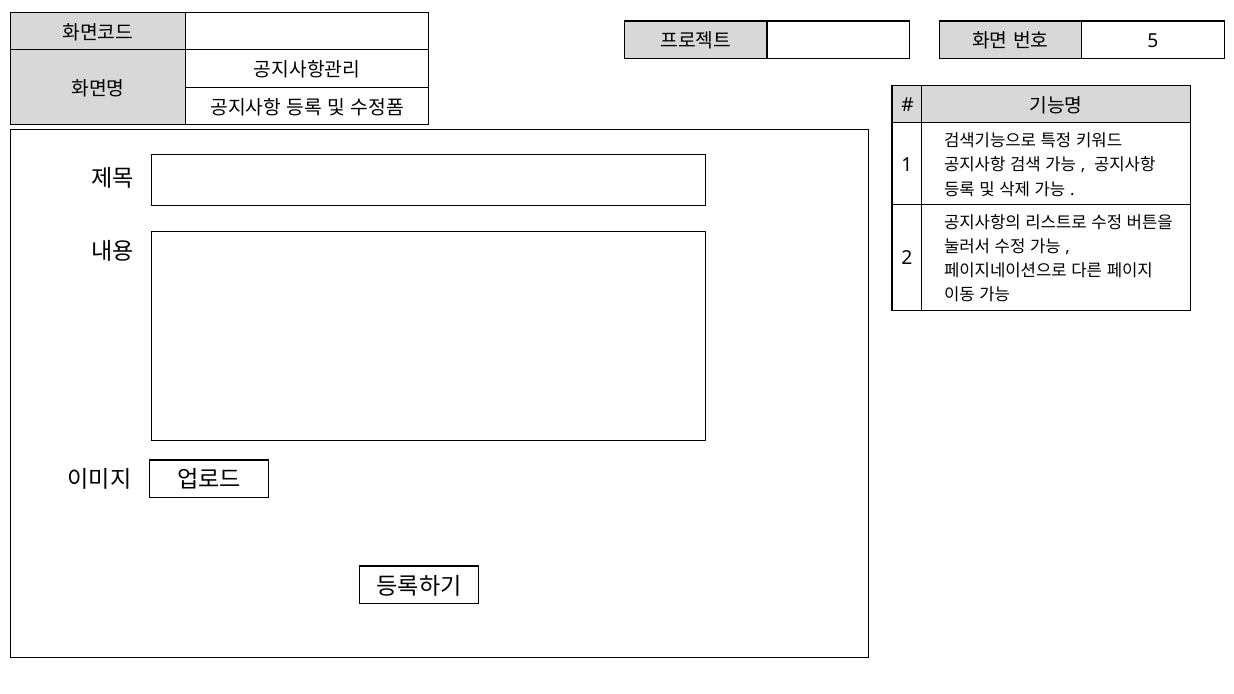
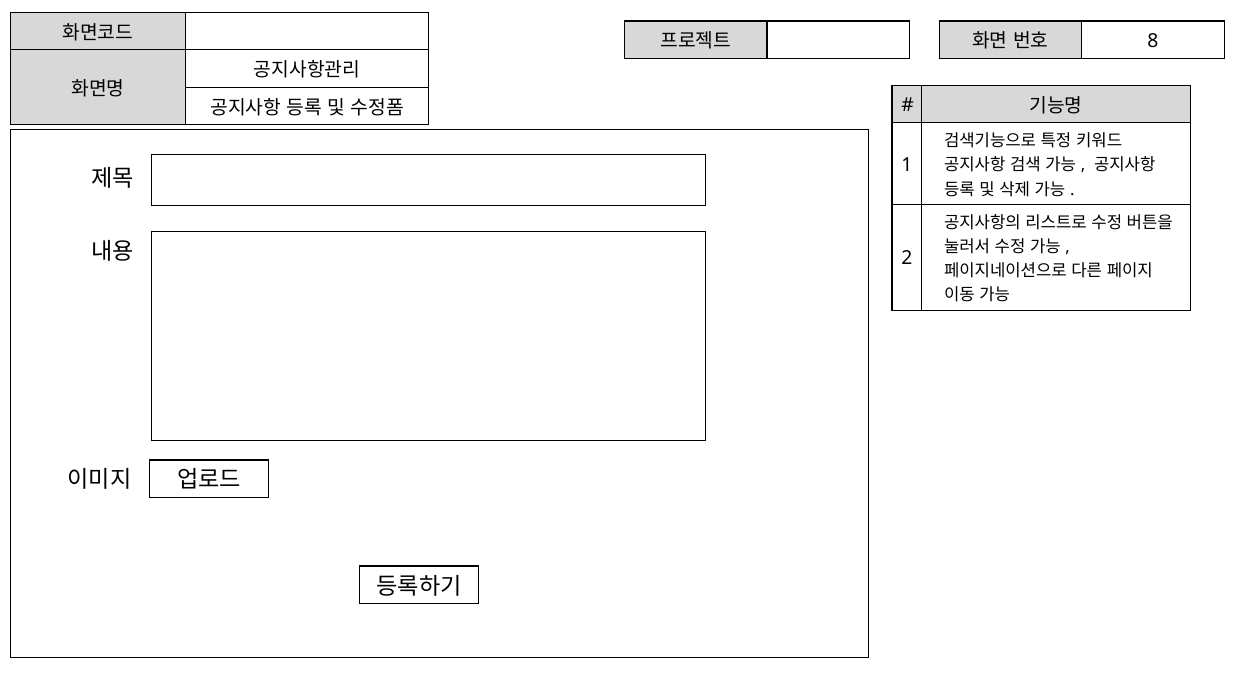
5: 5 -> 8
